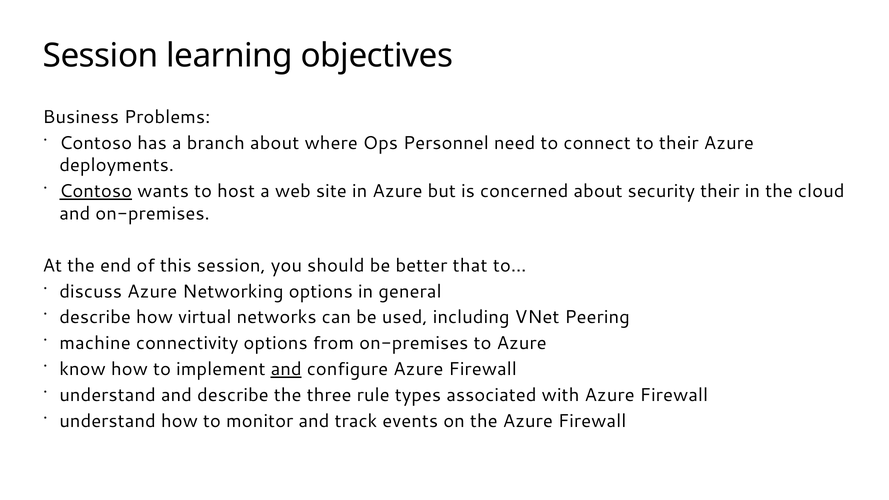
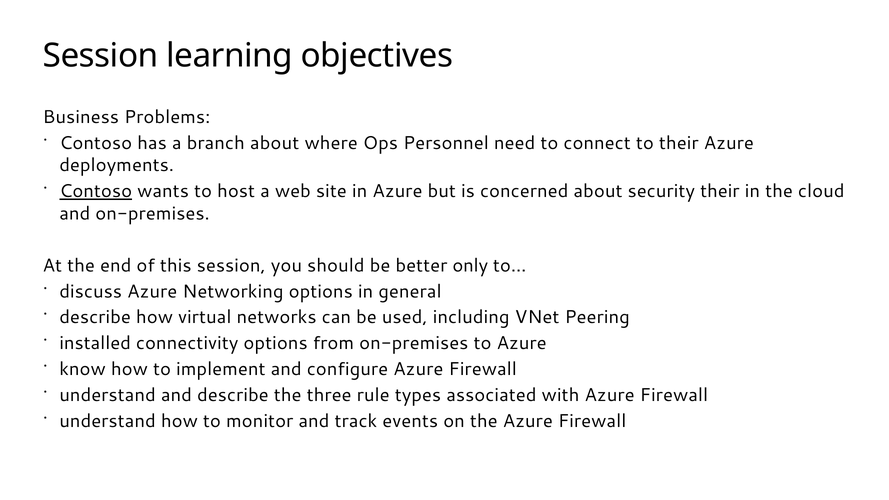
that: that -> only
machine: machine -> installed
and at (286, 369) underline: present -> none
